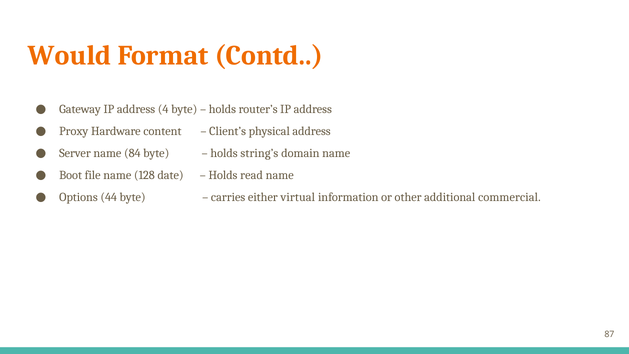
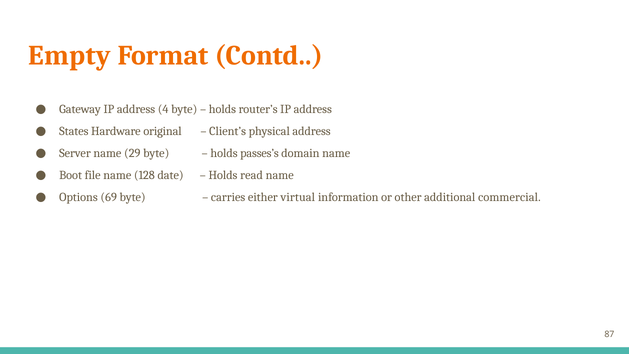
Would: Would -> Empty
Proxy: Proxy -> States
content: content -> original
84: 84 -> 29
string’s: string’s -> passes’s
44: 44 -> 69
